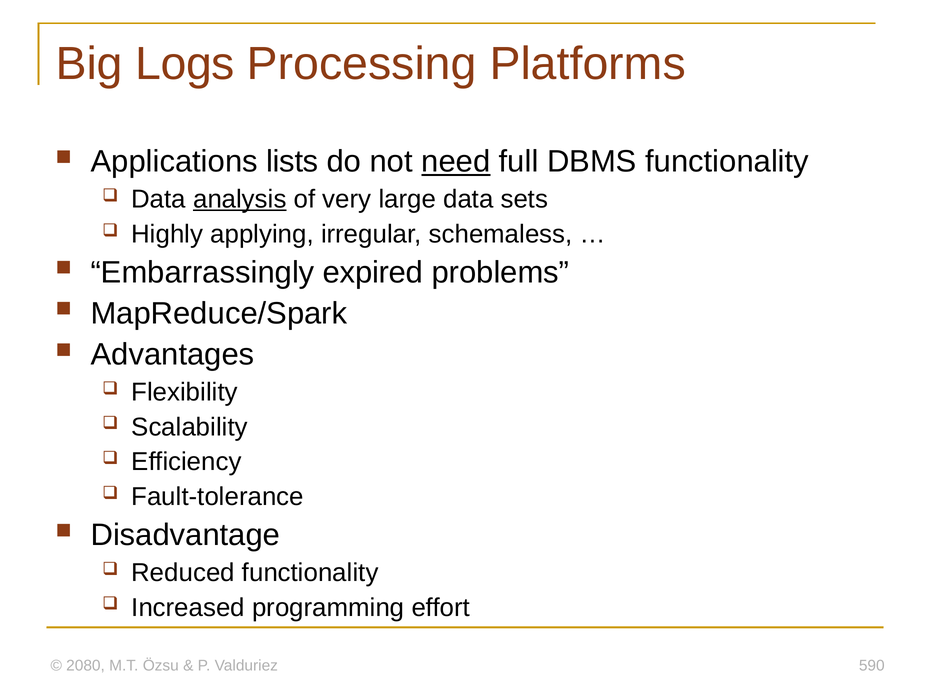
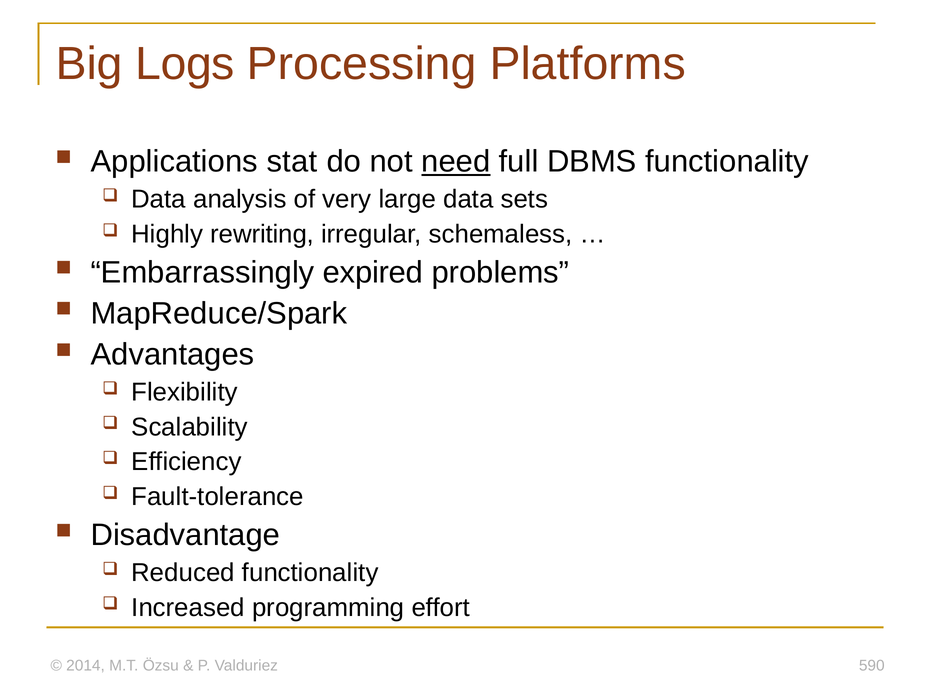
lists: lists -> stat
analysis underline: present -> none
applying: applying -> rewriting
2080: 2080 -> 2014
